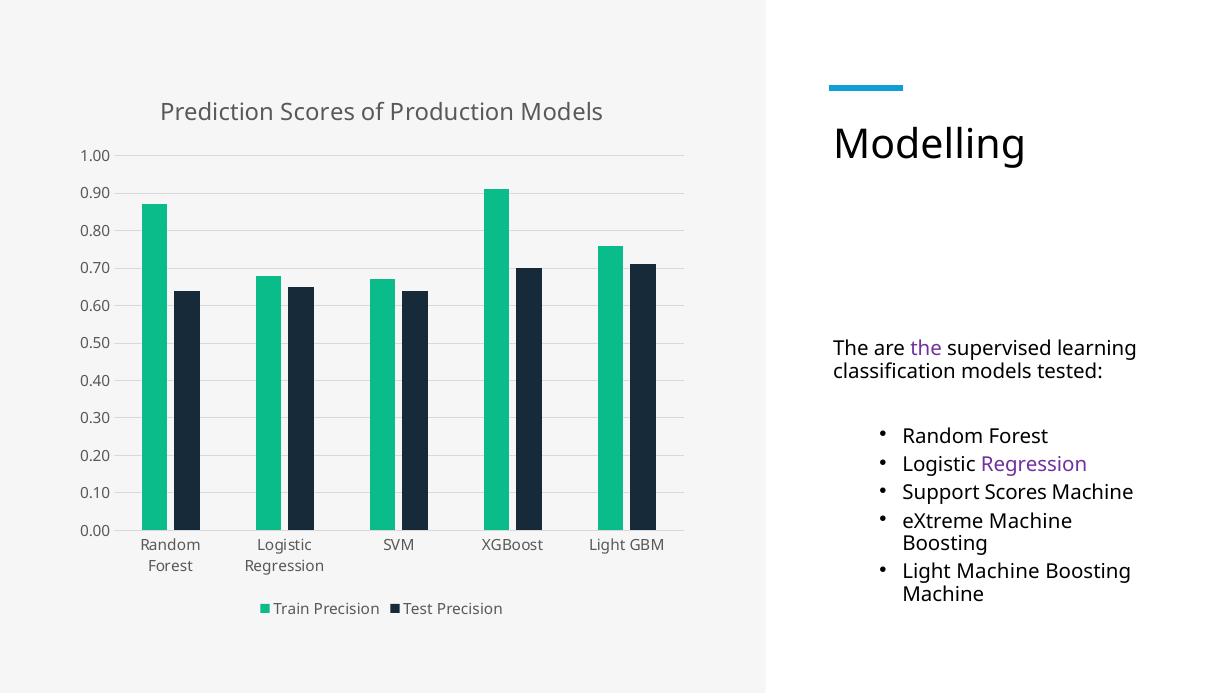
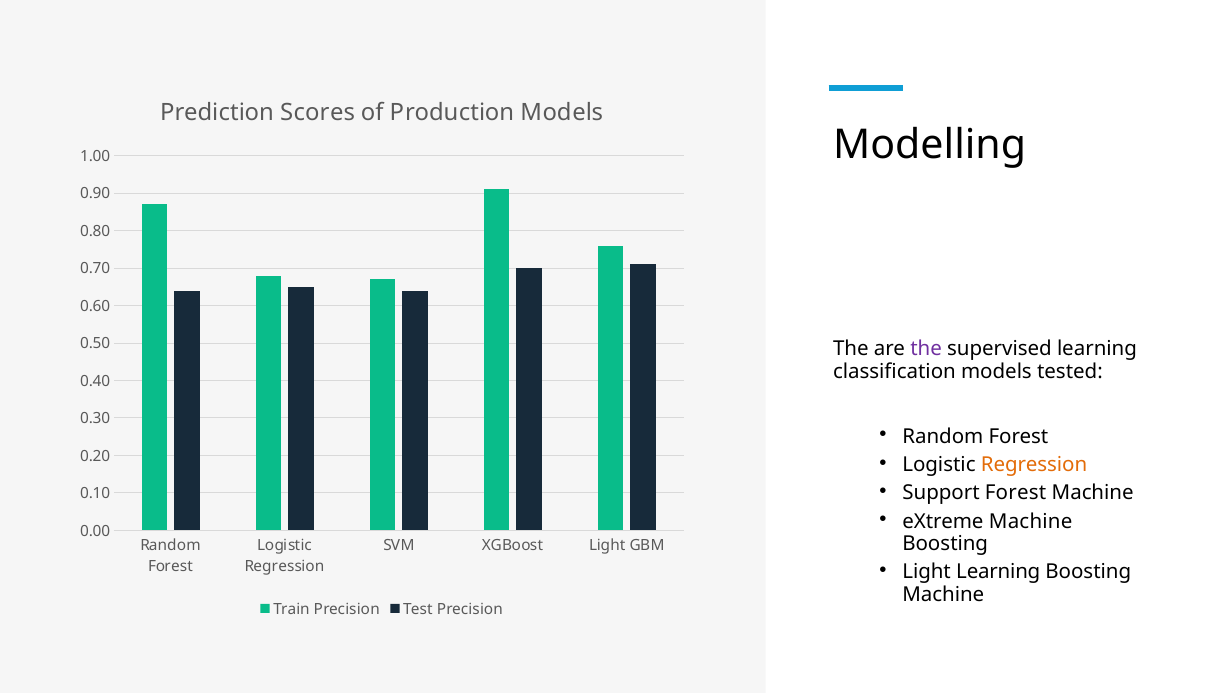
Regression at (1034, 465) colour: purple -> orange
Support Scores: Scores -> Forest
Light Machine: Machine -> Learning
